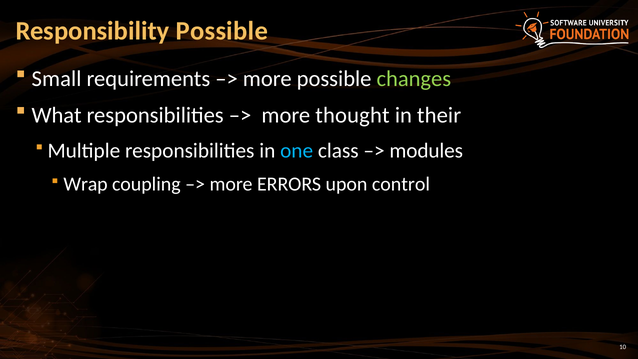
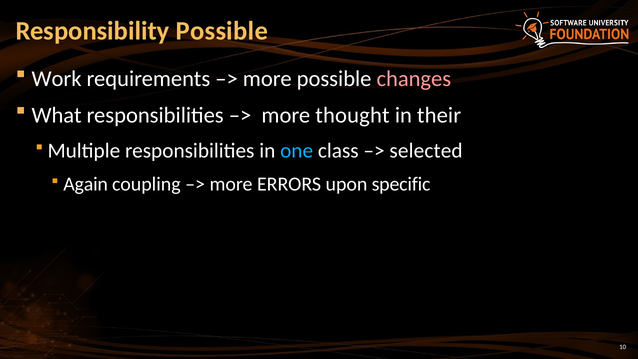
Small: Small -> Work
changes colour: light green -> pink
modules: modules -> selected
Wrap: Wrap -> Again
control: control -> specific
